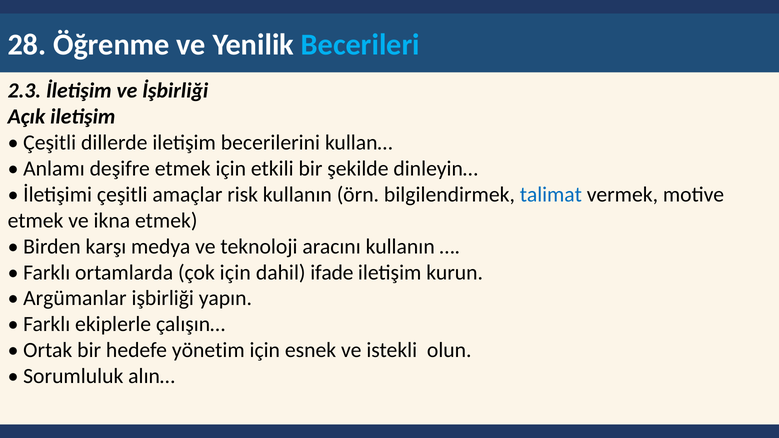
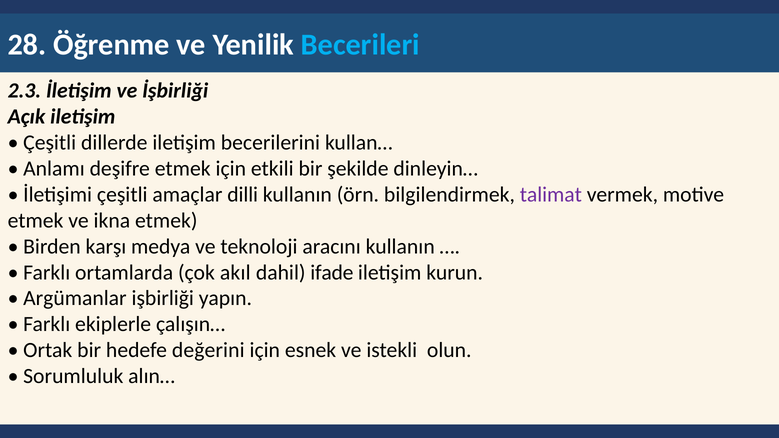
risk: risk -> dilli
talimat colour: blue -> purple
çok için: için -> akıl
yönetim: yönetim -> değerini
